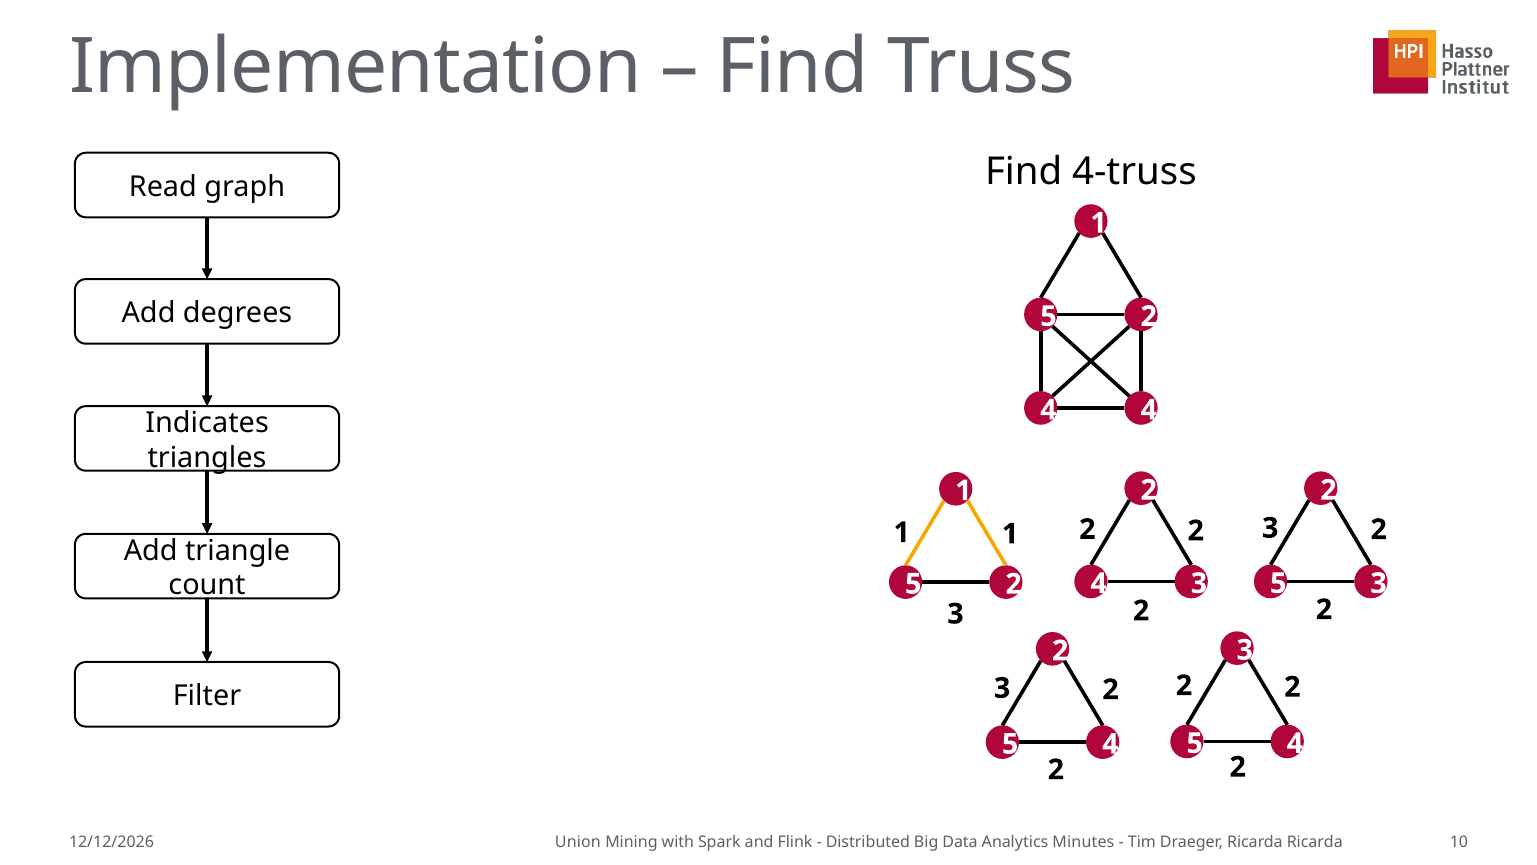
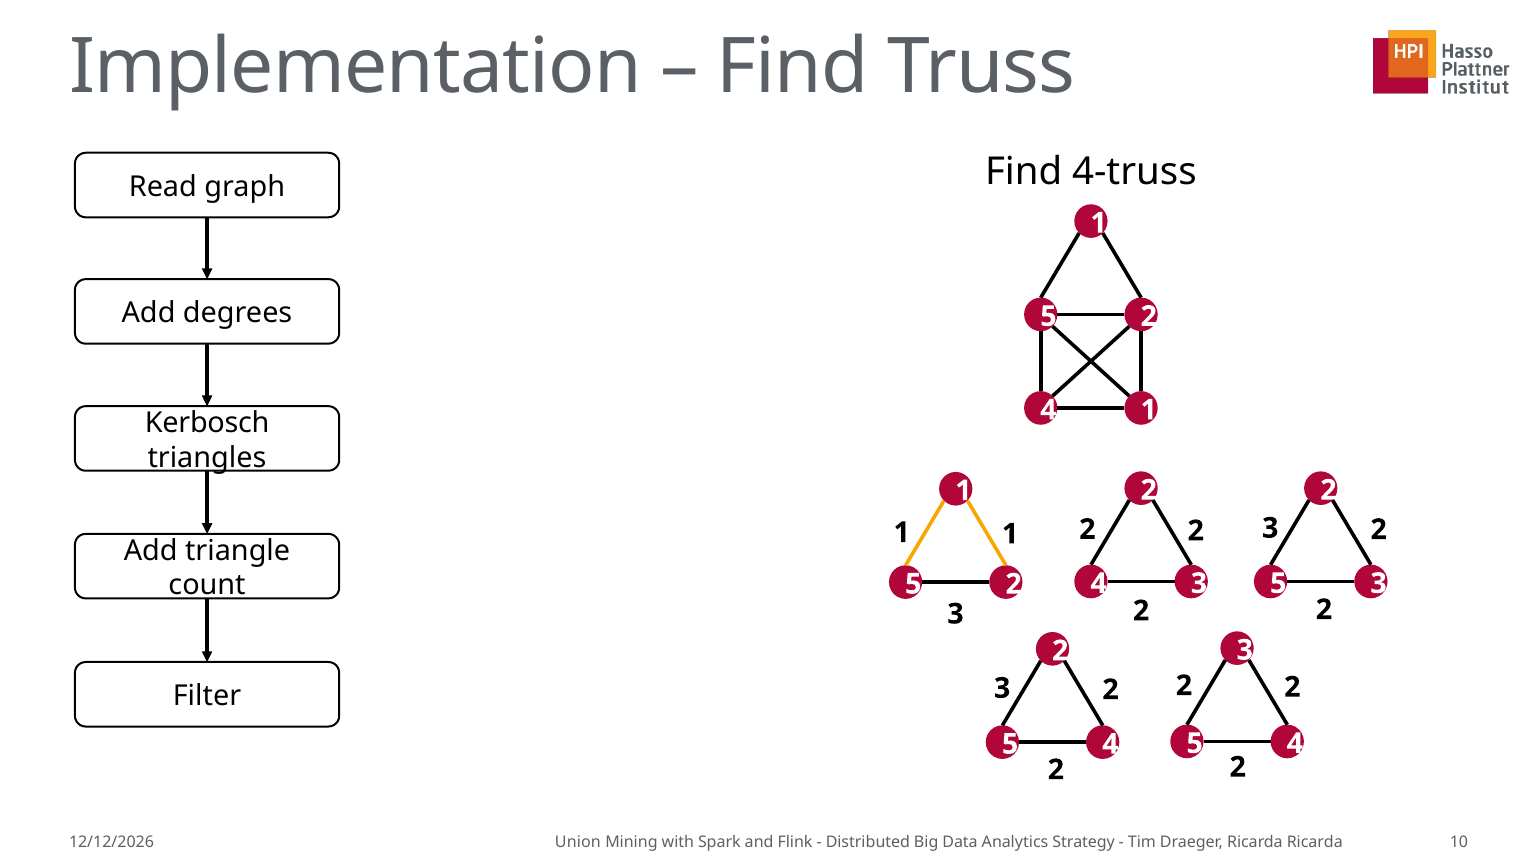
4 4: 4 -> 1
Indicates: Indicates -> Kerbosch
Minutes: Minutes -> Strategy
